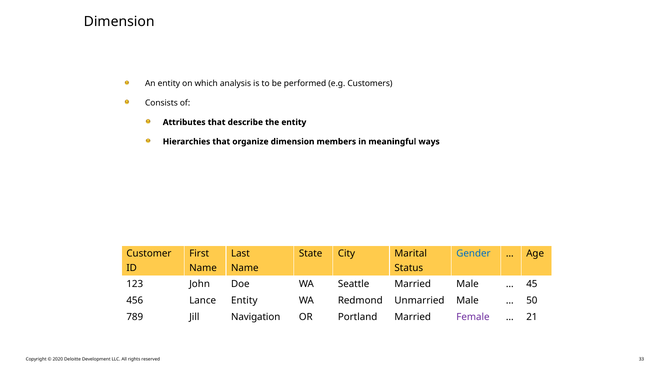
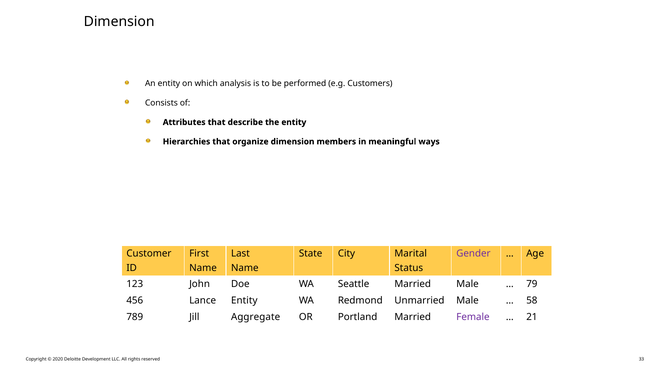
Gender colour: blue -> purple
45: 45 -> 79
50: 50 -> 58
Navigation: Navigation -> Aggregate
